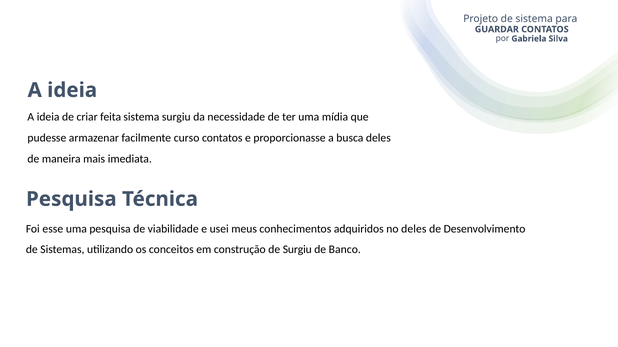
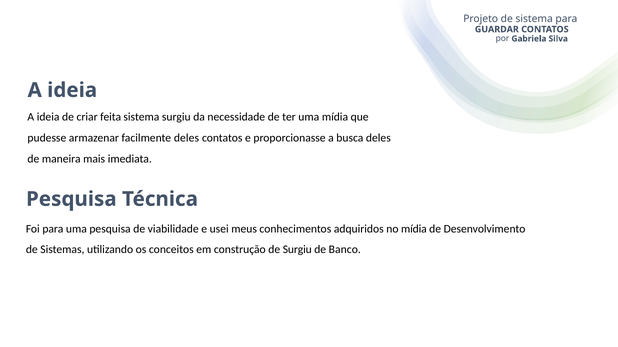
facilmente curso: curso -> deles
Foi esse: esse -> para
no deles: deles -> mídia
